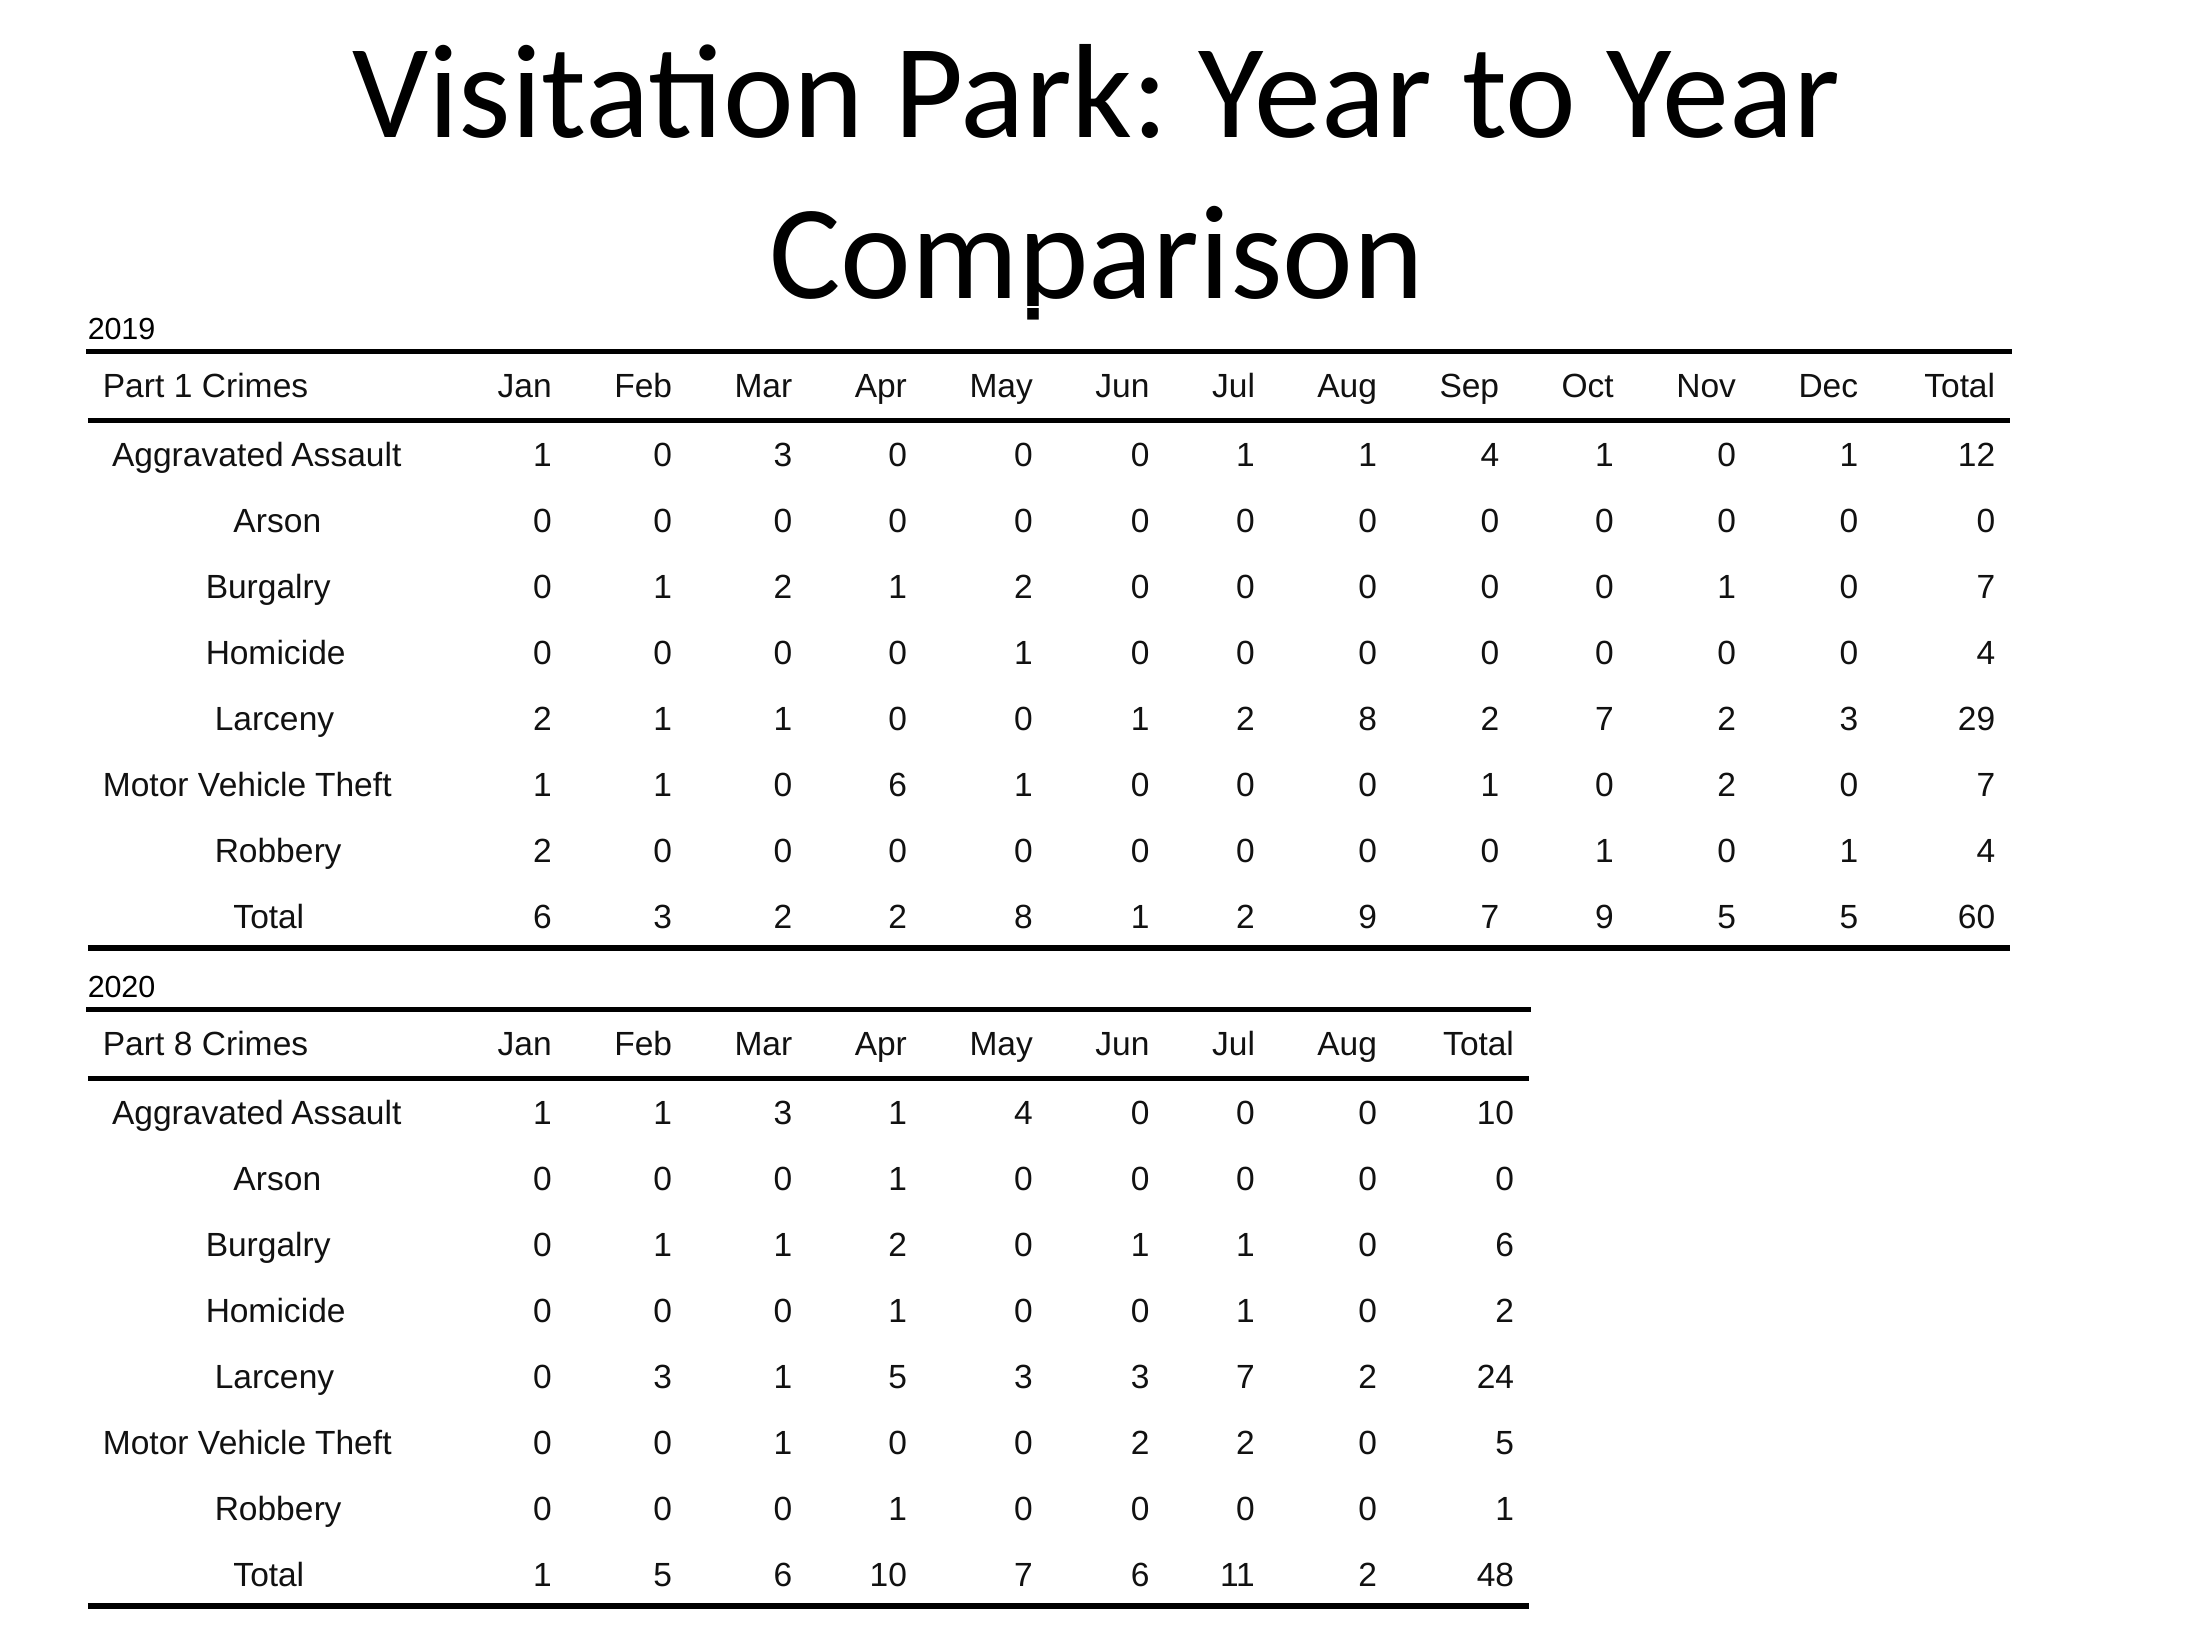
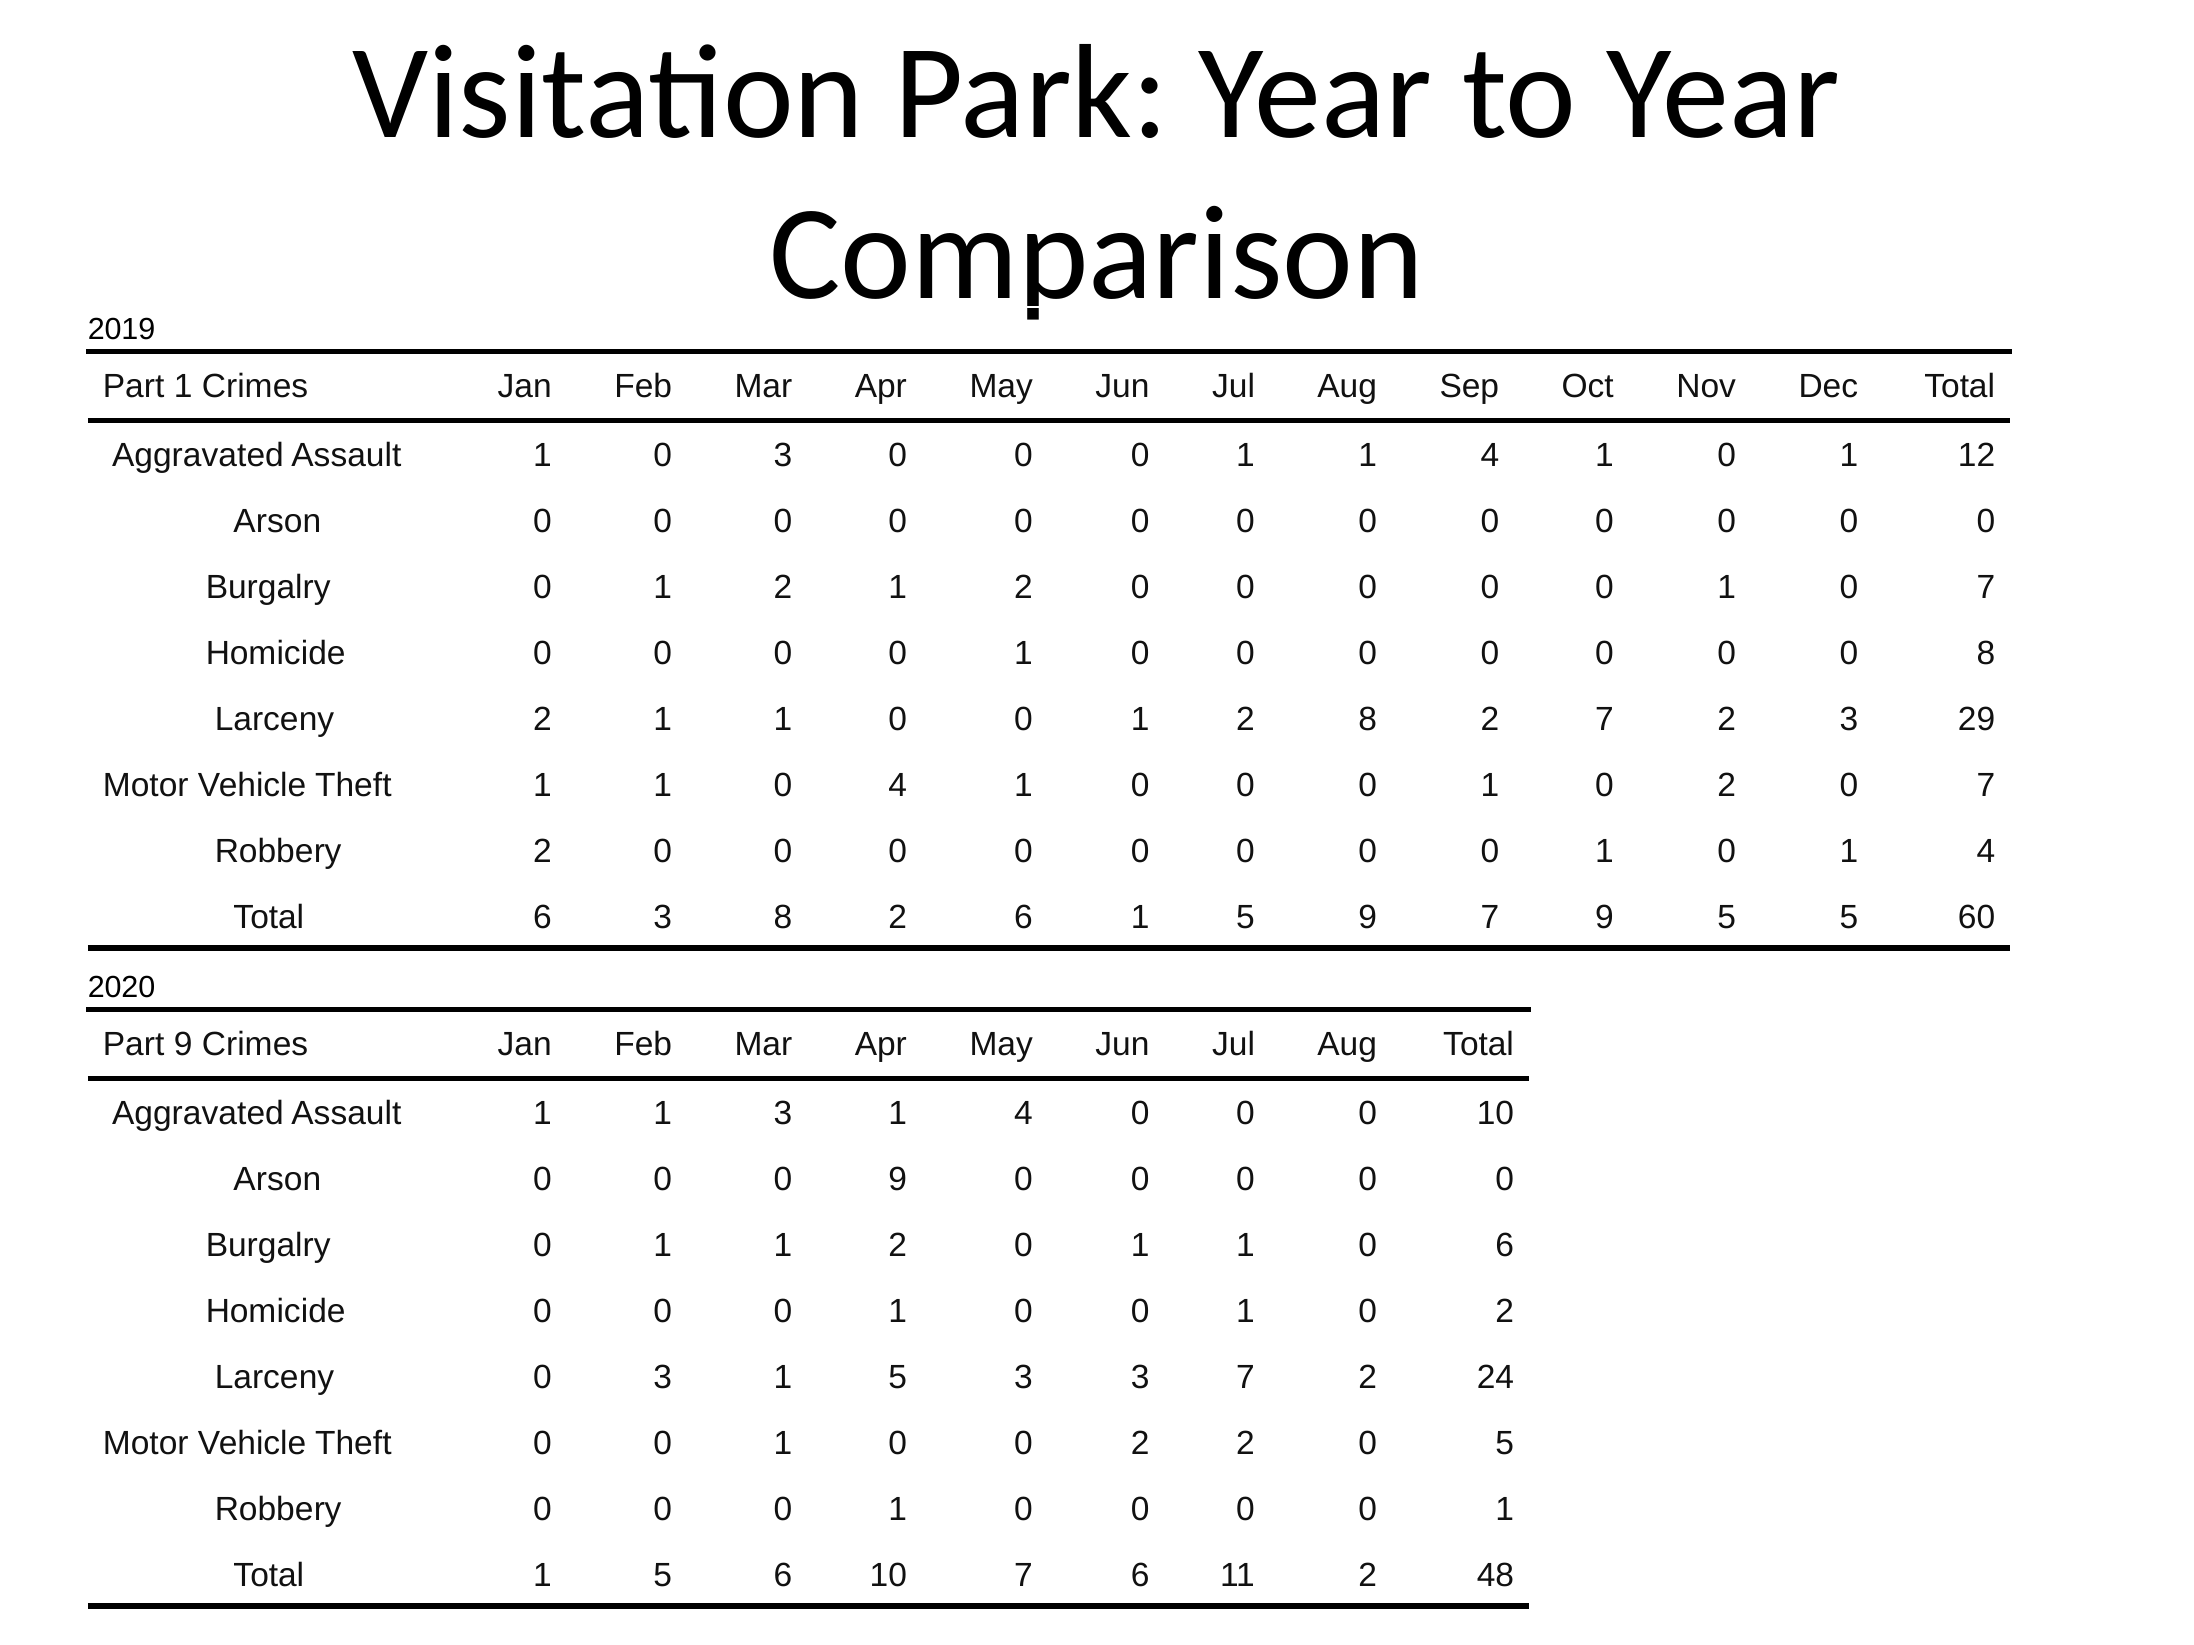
0 4: 4 -> 8
6 at (898, 786): 6 -> 4
3 2: 2 -> 8
8 at (1024, 918): 8 -> 6
2 at (1246, 918): 2 -> 5
Part 8: 8 -> 9
1 at (898, 1180): 1 -> 9
